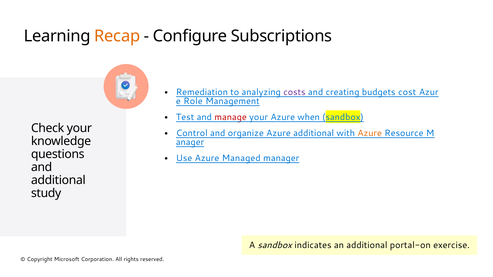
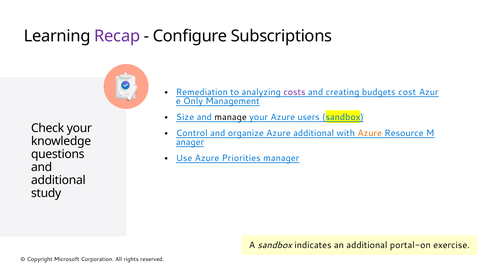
Recap colour: orange -> purple
Role: Role -> Only
Test: Test -> Size
manage colour: red -> black
when: when -> users
Managed: Managed -> Priorities
